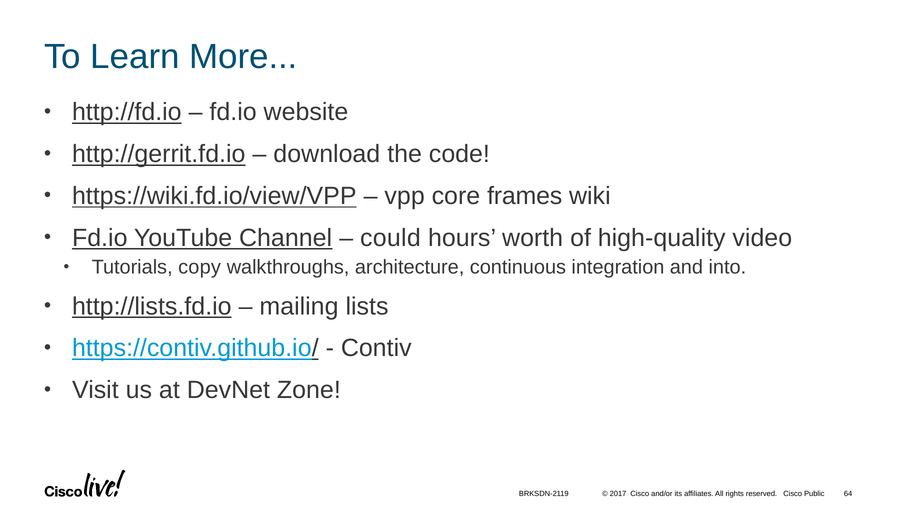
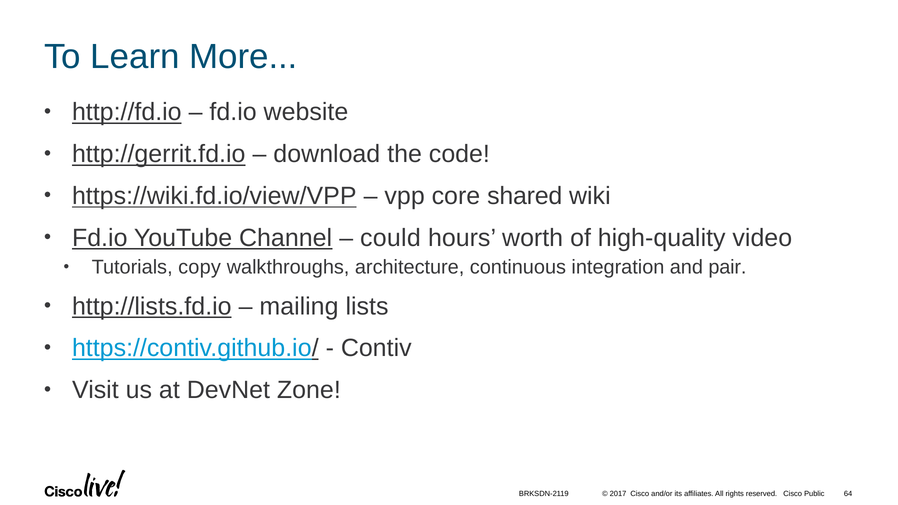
frames: frames -> shared
into: into -> pair
